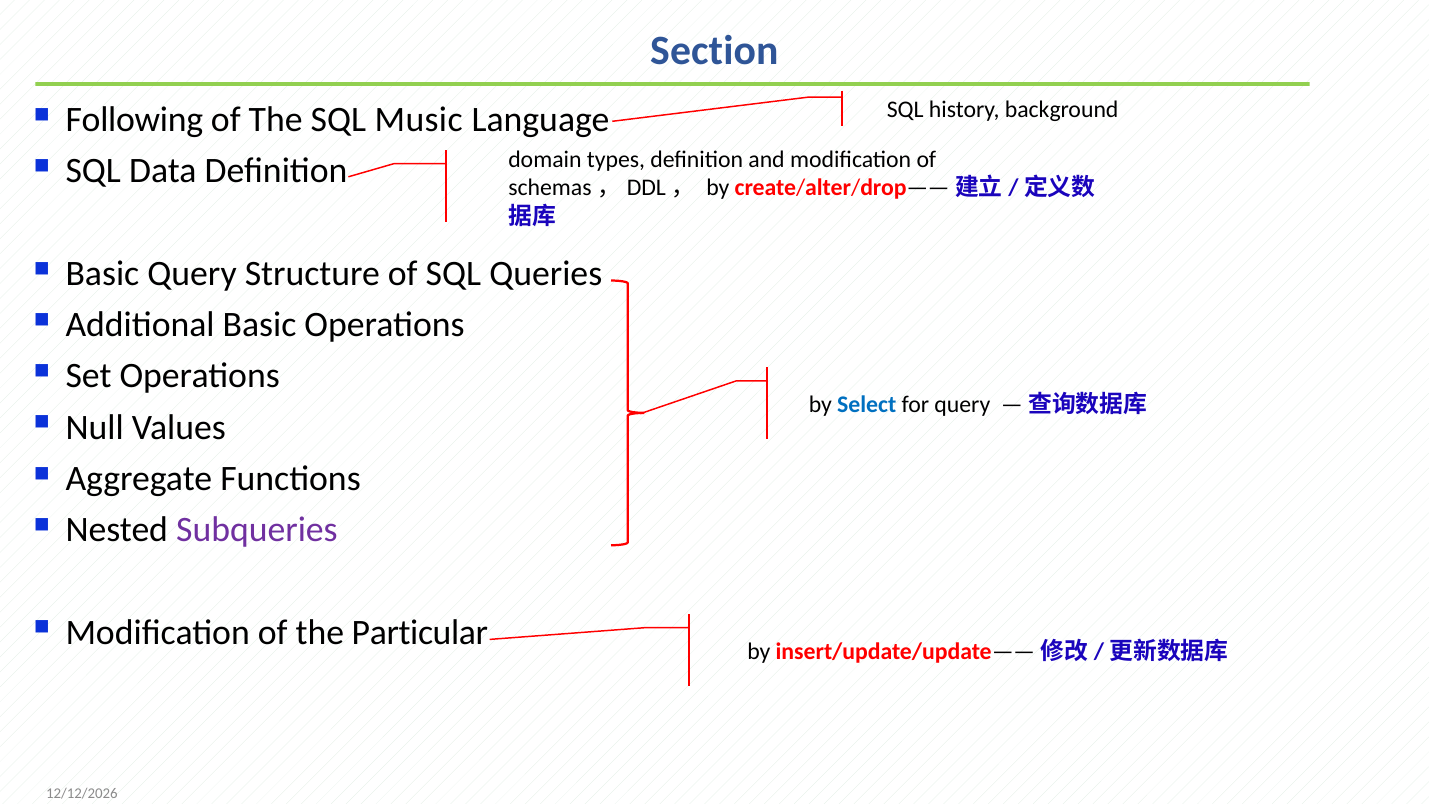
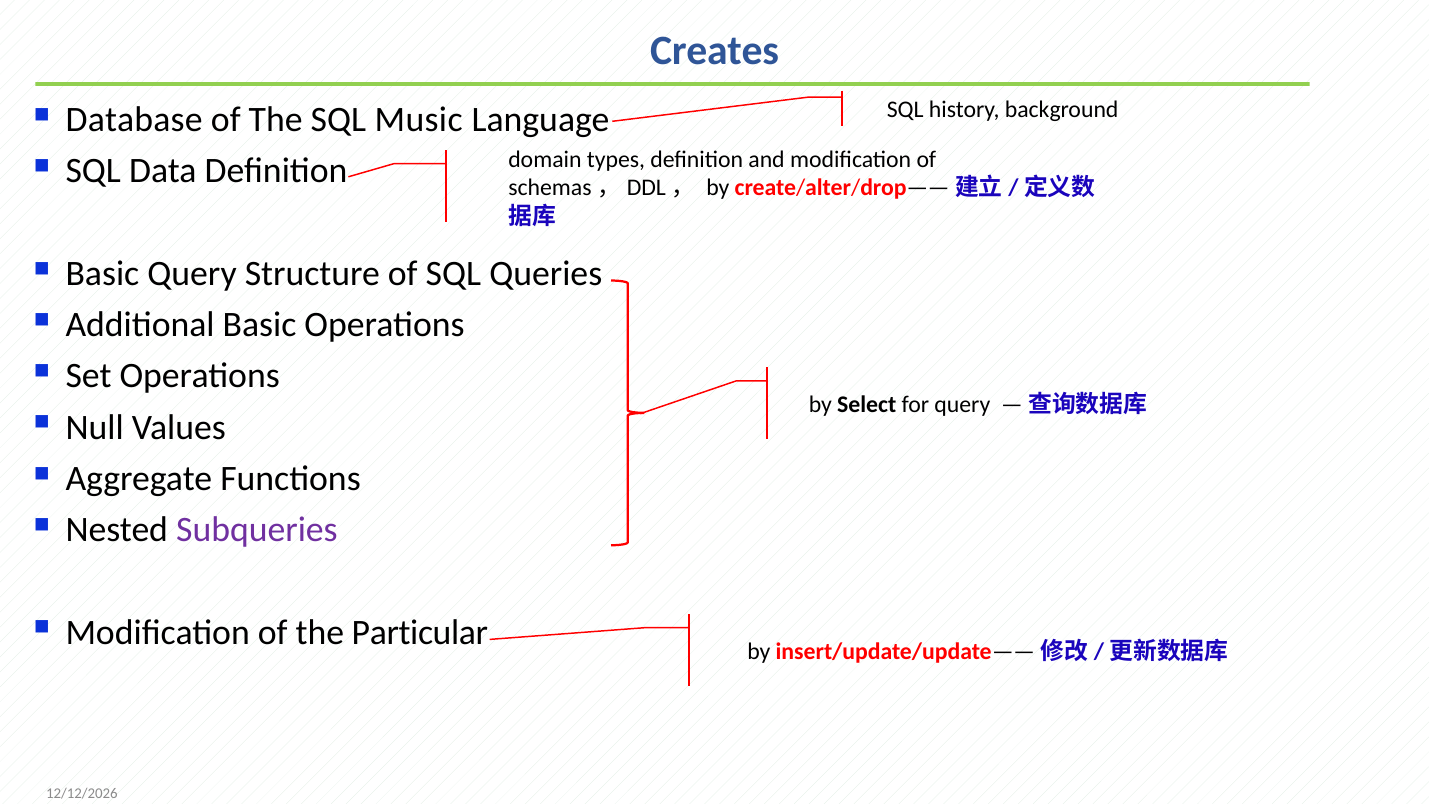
Section: Section -> Creates
Following: Following -> Database
Select colour: blue -> black
